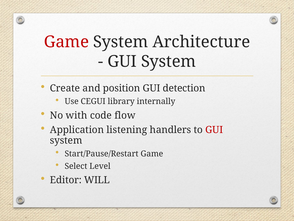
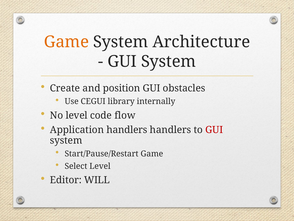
Game at (66, 42) colour: red -> orange
detection: detection -> obstacles
No with: with -> level
Application listening: listening -> handlers
